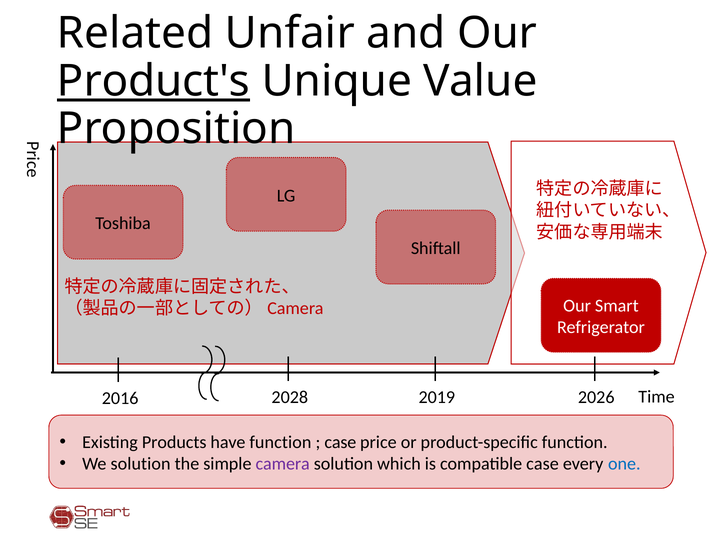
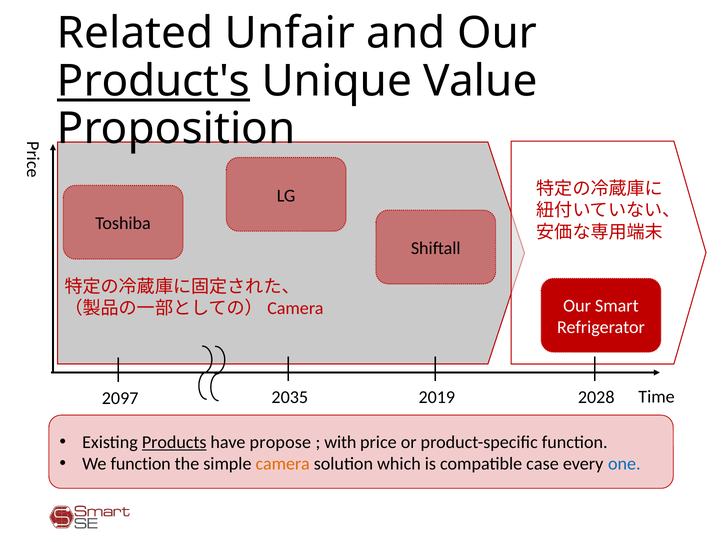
2028: 2028 -> 2035
2026: 2026 -> 2028
2016: 2016 -> 2097
Products underline: none -> present
have function: function -> propose
case at (340, 442): case -> with
We solution: solution -> function
camera colour: purple -> orange
